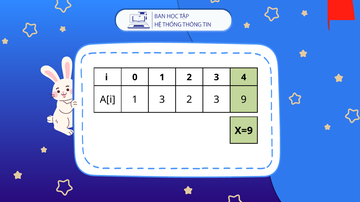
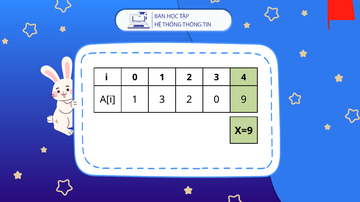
3 2 3: 3 -> 0
